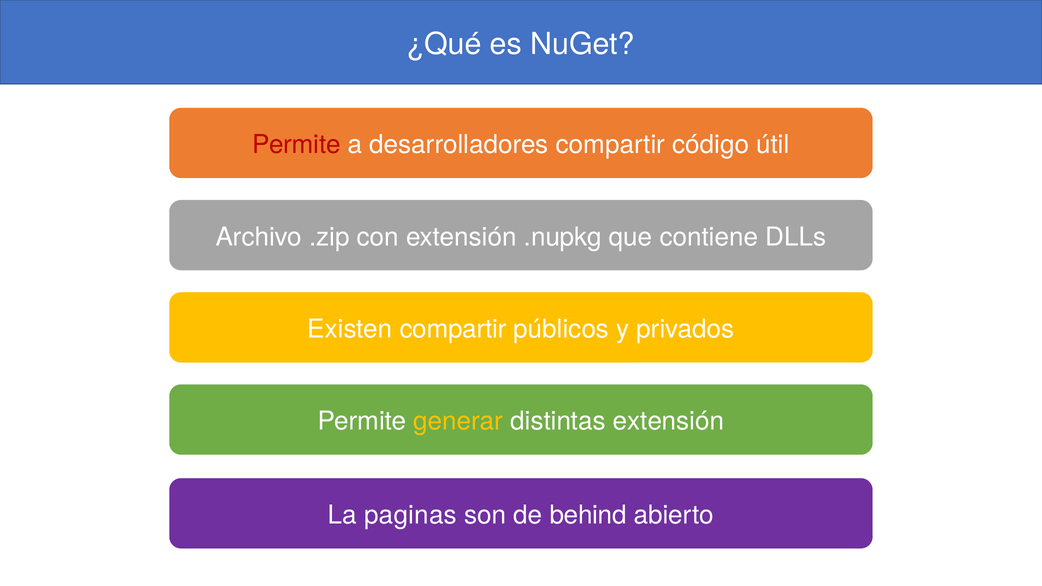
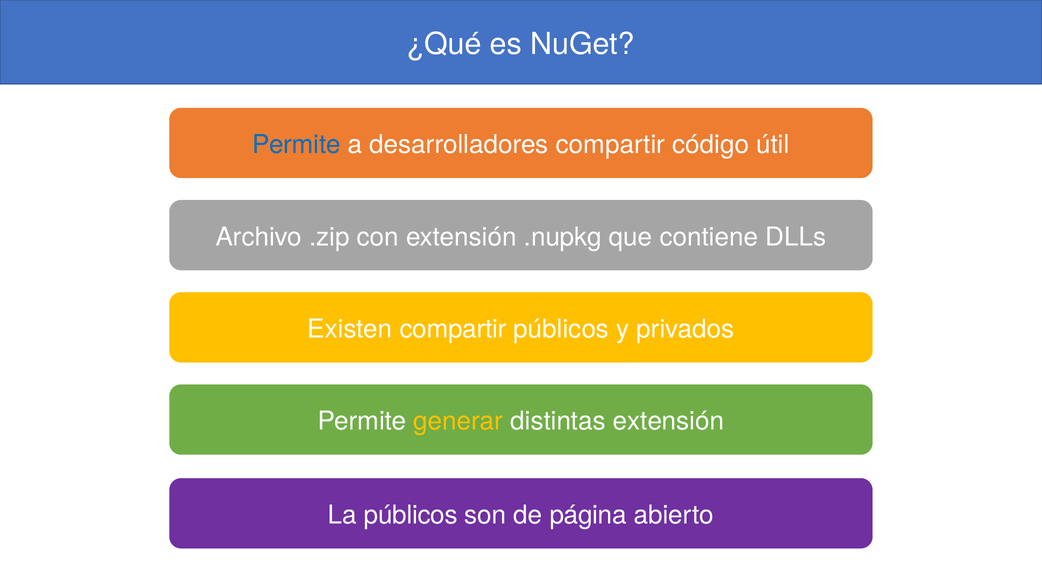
Permite at (296, 145) colour: red -> blue
La paginas: paginas -> públicos
behind: behind -> página
